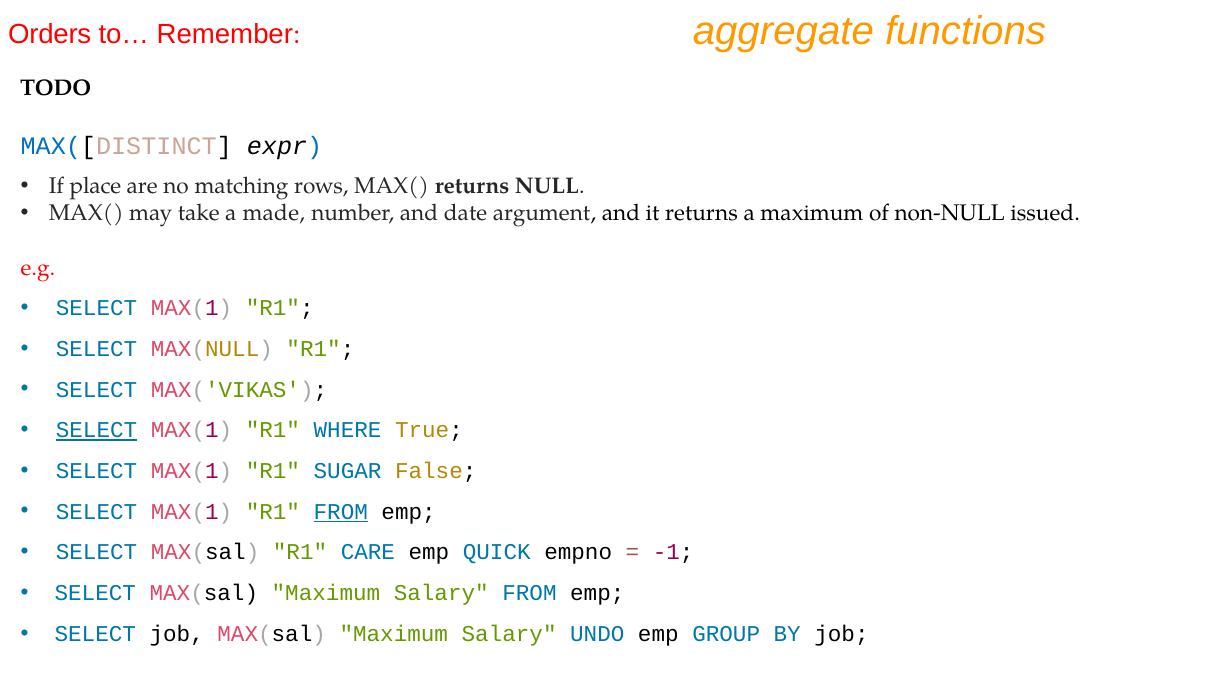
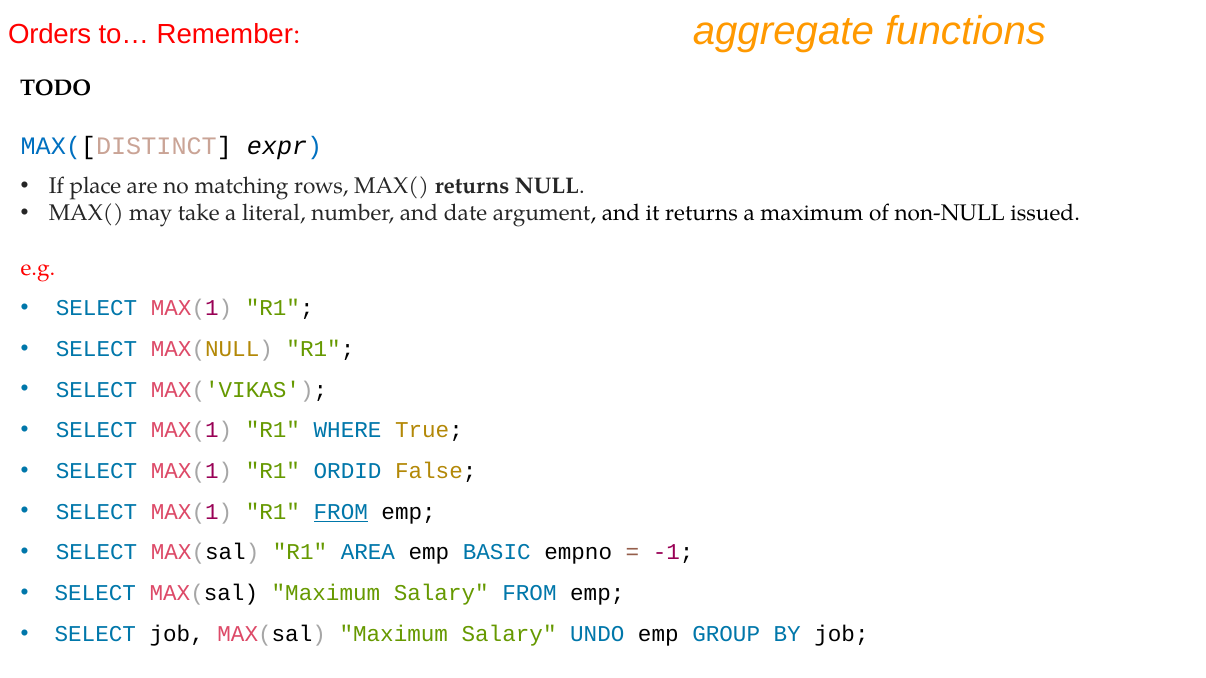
made: made -> literal
SELECT at (97, 431) underline: present -> none
SUGAR: SUGAR -> ORDID
CARE: CARE -> AREA
QUICK: QUICK -> BASIC
